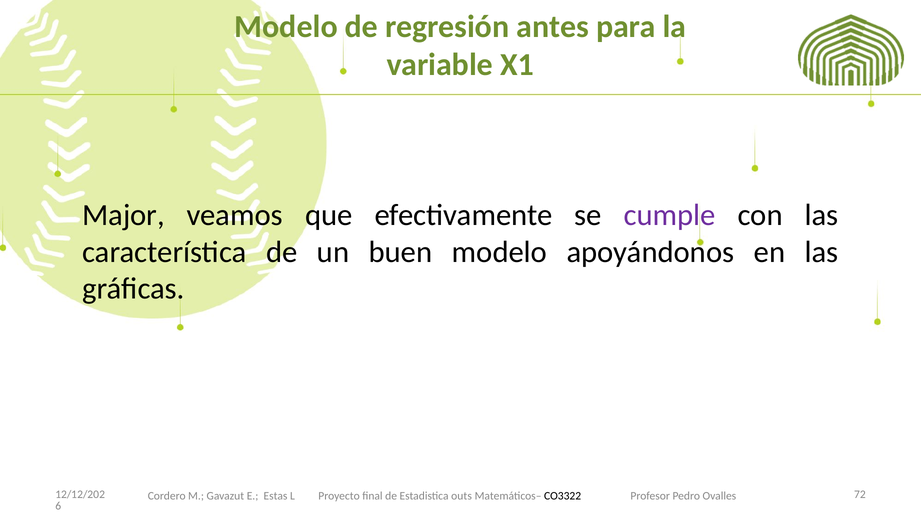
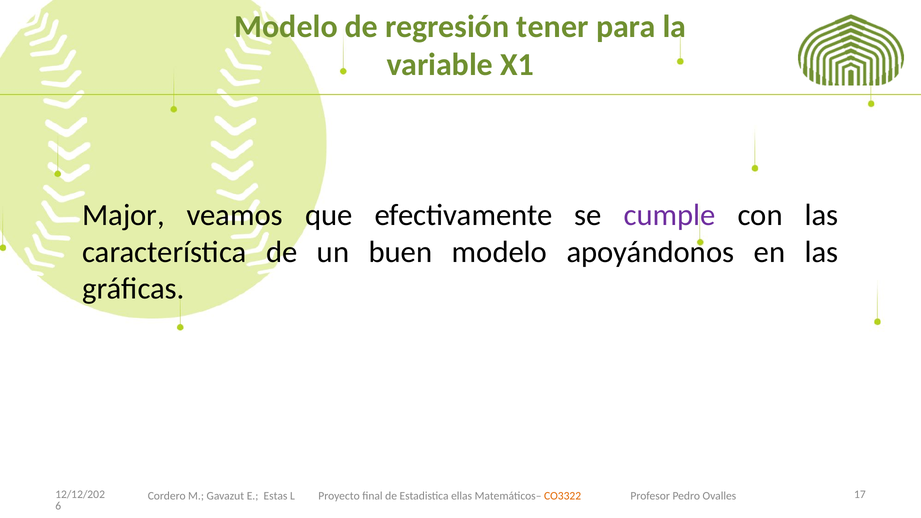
antes: antes -> tener
outs: outs -> ellas
CO3322 colour: black -> orange
72: 72 -> 17
